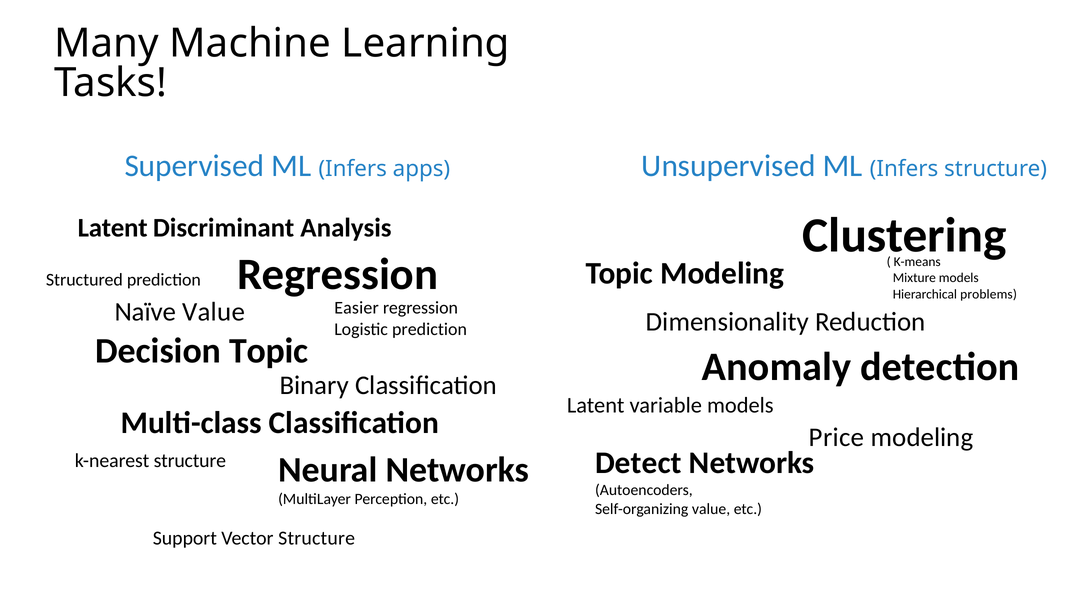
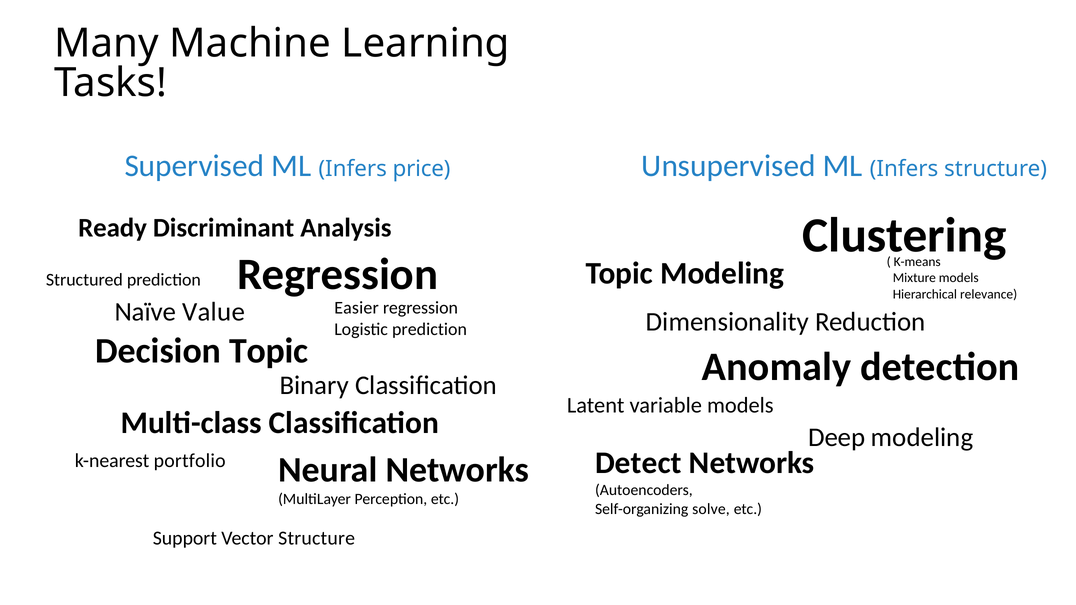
apps: apps -> price
Latent at (113, 228): Latent -> Ready
problems: problems -> relevance
Price: Price -> Deep
k-nearest structure: structure -> portfolio
Self-organizing value: value -> solve
